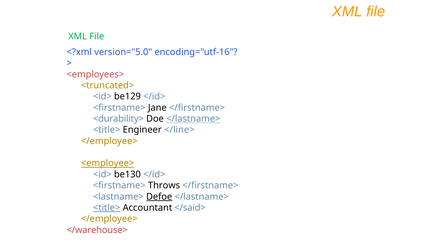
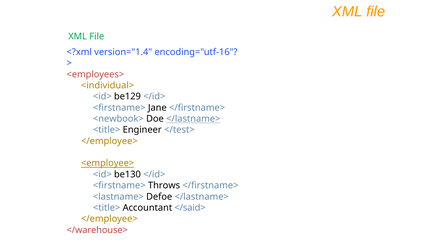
version="5.0: version="5.0 -> version="1.4
<truncated>: <truncated> -> <individual>
<durability>: <durability> -> <newbook>
</line>: </line> -> </test>
Defoe underline: present -> none
<title> at (107, 208) underline: present -> none
